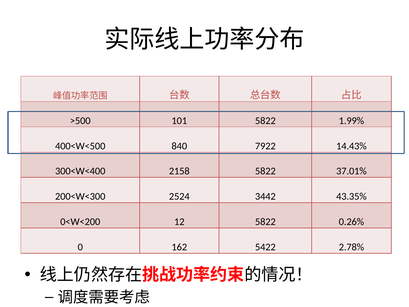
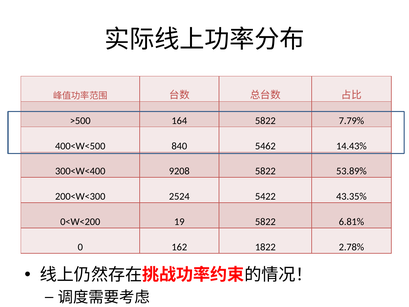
101: 101 -> 164
1.99%: 1.99% -> 7.79%
7922: 7922 -> 5462
2158: 2158 -> 9208
37.01%: 37.01% -> 53.89%
3442: 3442 -> 5422
12: 12 -> 19
0.26%: 0.26% -> 6.81%
5422: 5422 -> 1822
